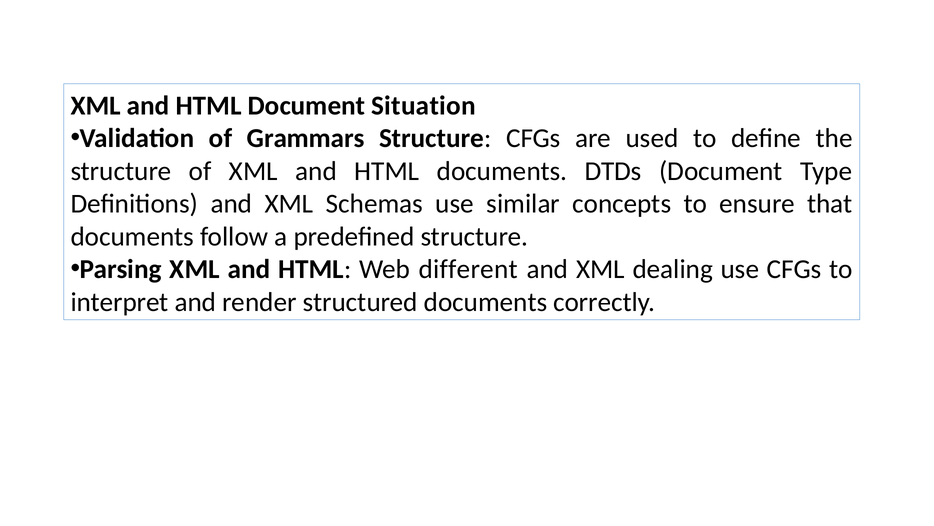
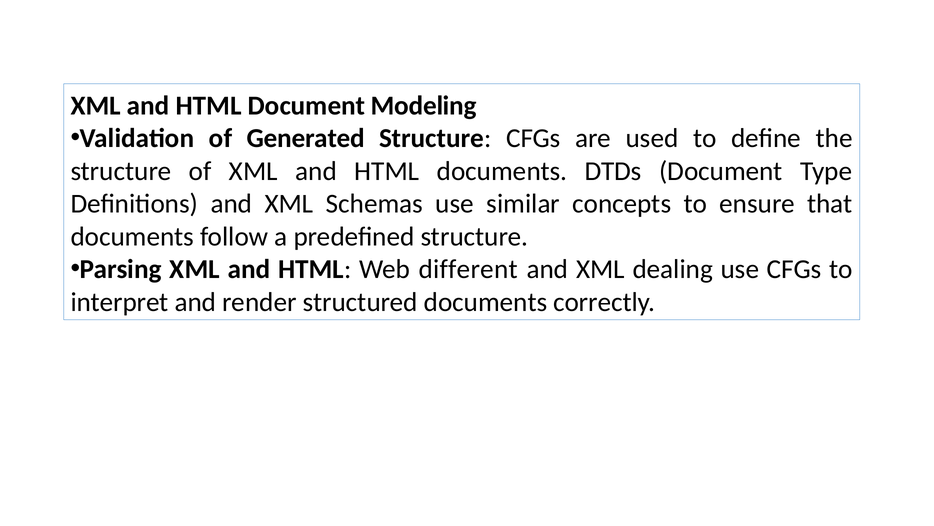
Situation: Situation -> Modeling
Grammars: Grammars -> Generated
